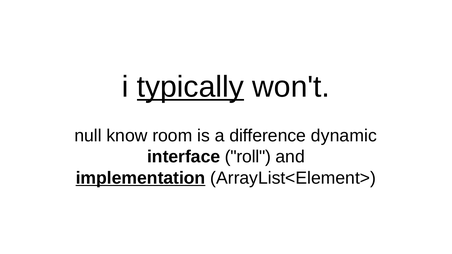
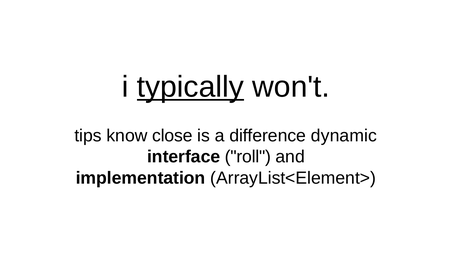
null: null -> tips
room: room -> close
implementation underline: present -> none
